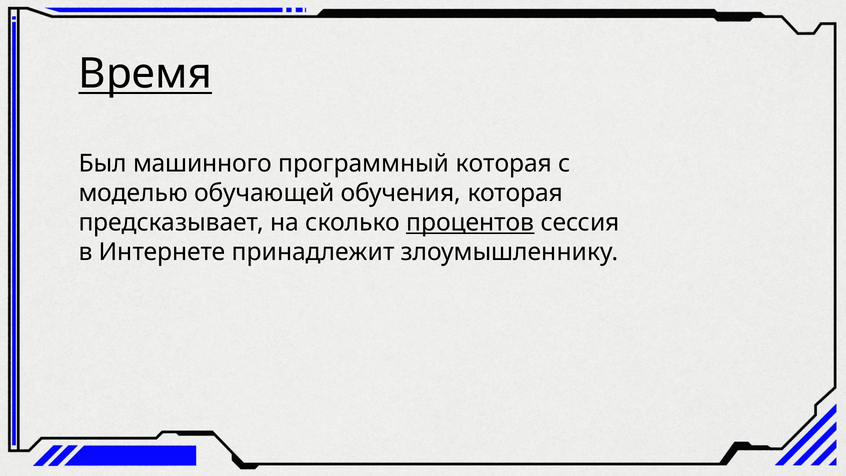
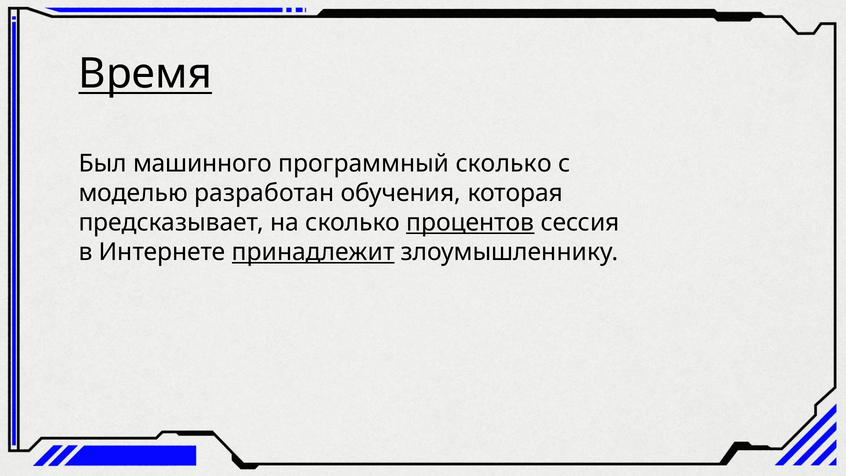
программный которая: которая -> сколько
обучающей: обучающей -> разработан
принадлежит underline: none -> present
